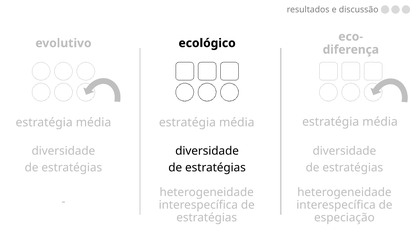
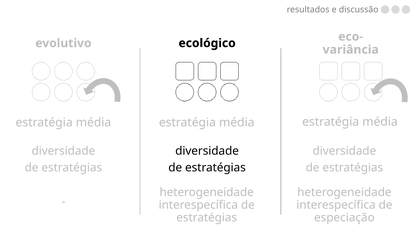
diferença: diferença -> variância
